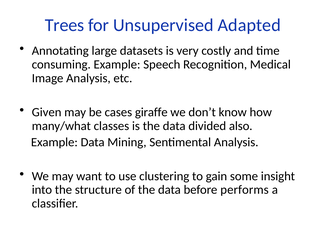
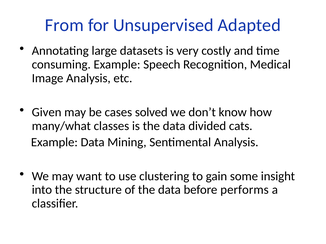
Trees: Trees -> From
giraffe: giraffe -> solved
also: also -> cats
